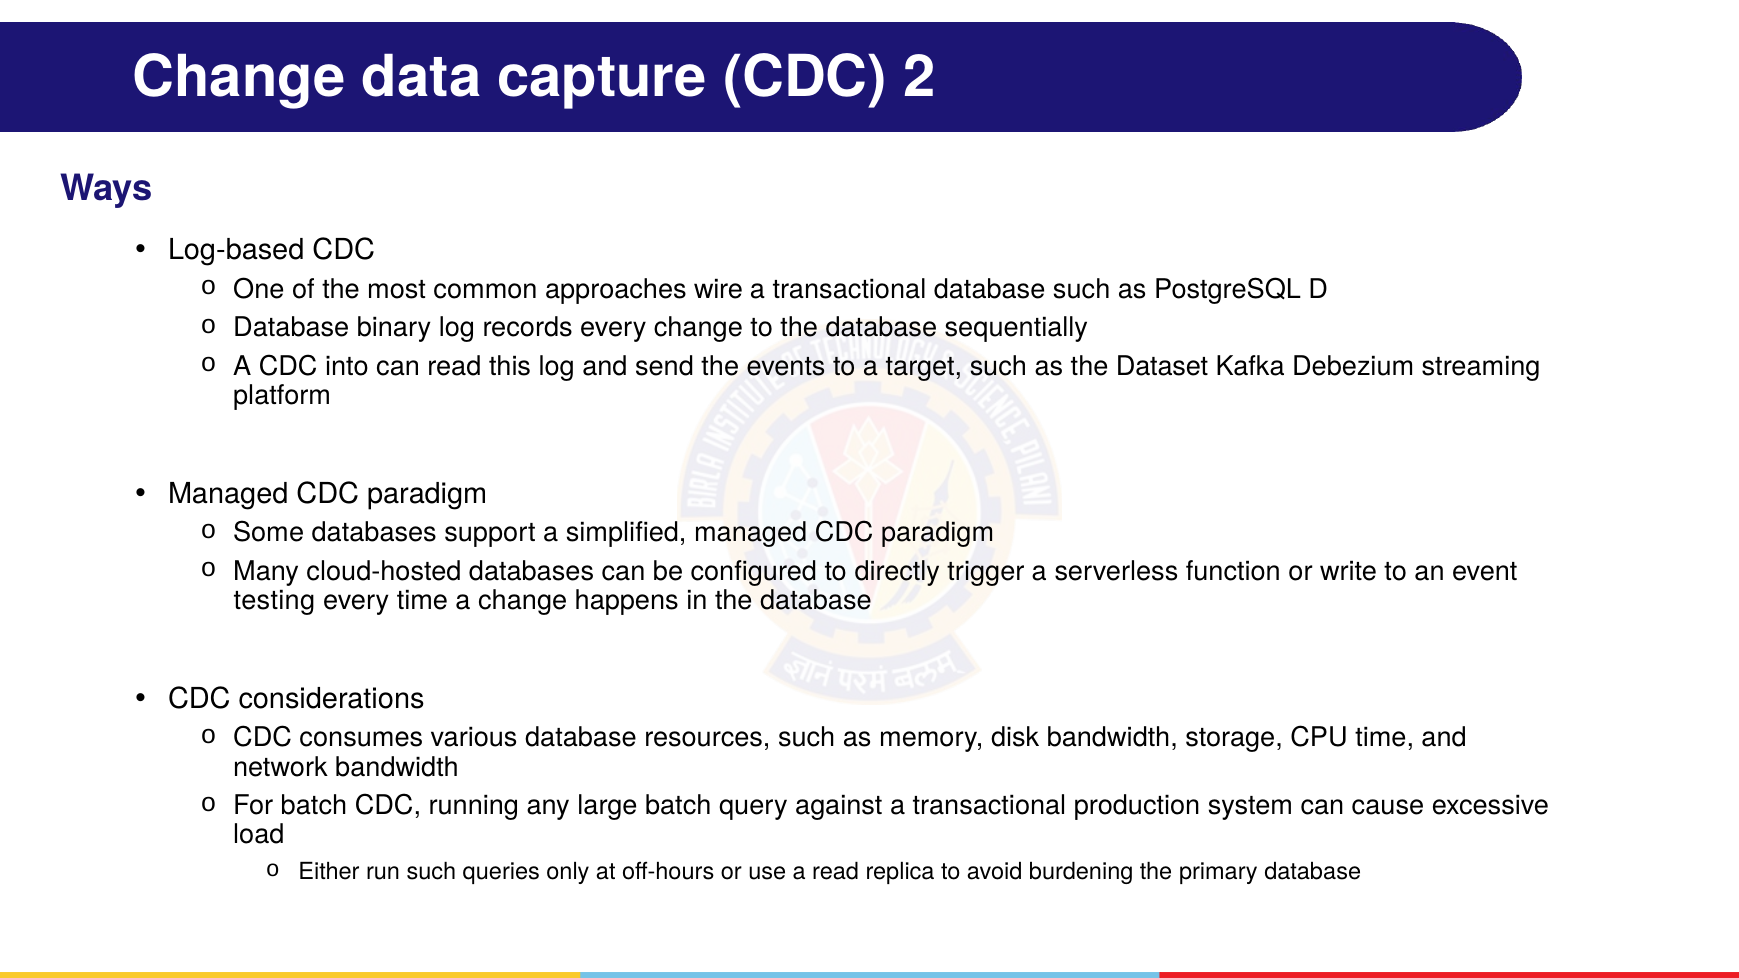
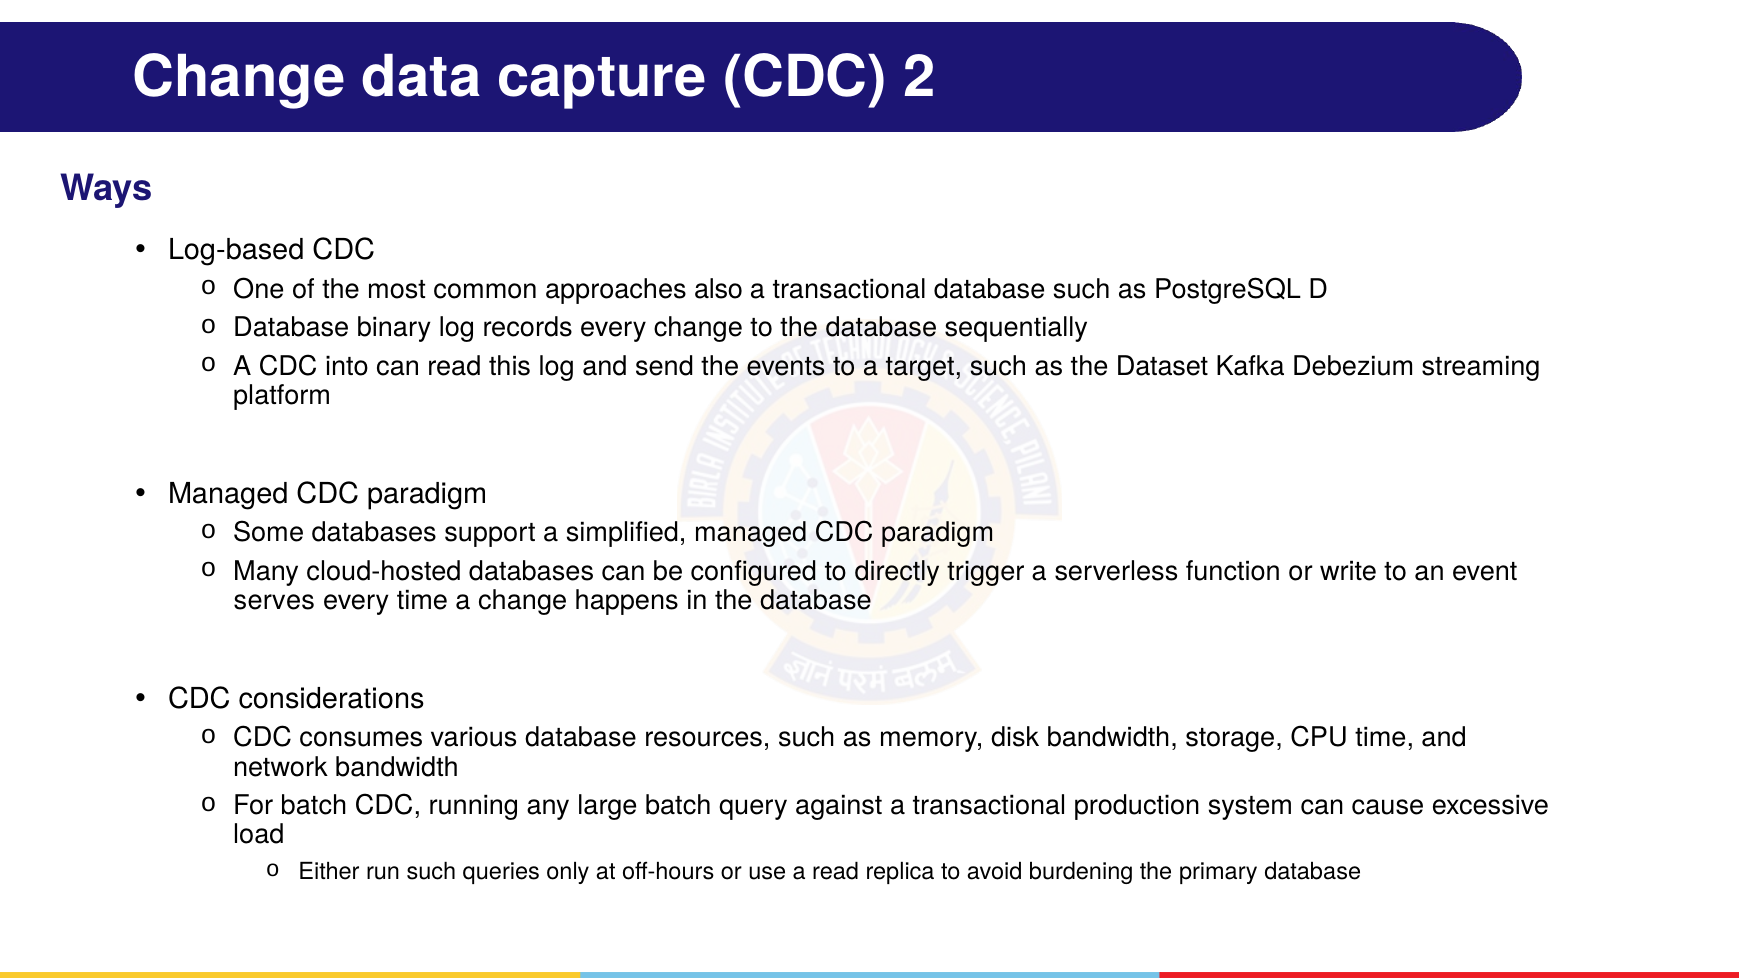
wire: wire -> also
testing: testing -> serves
